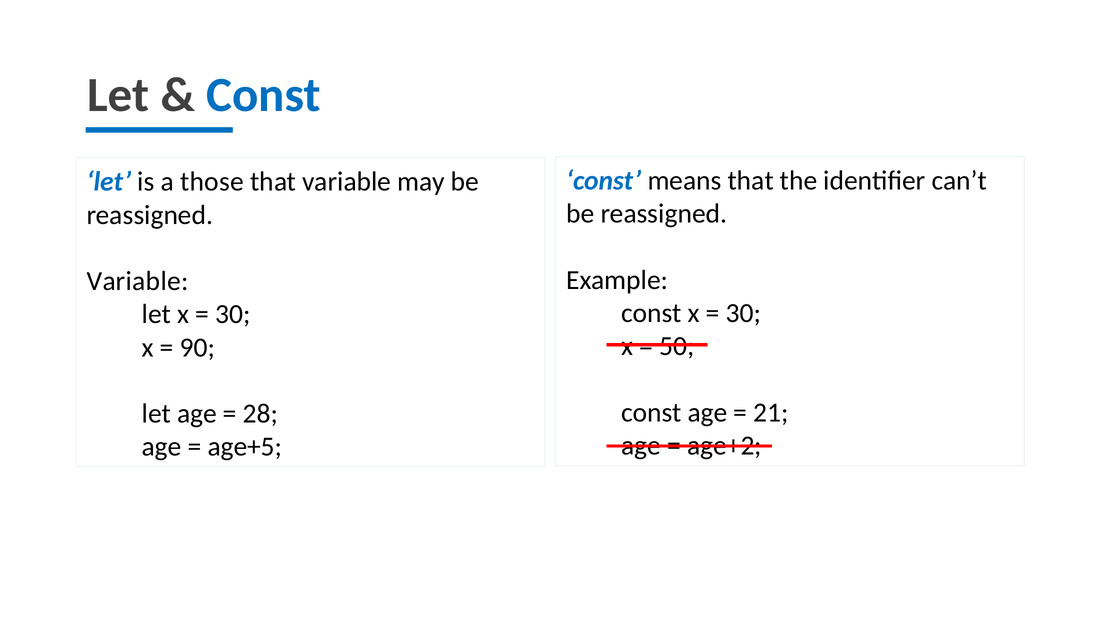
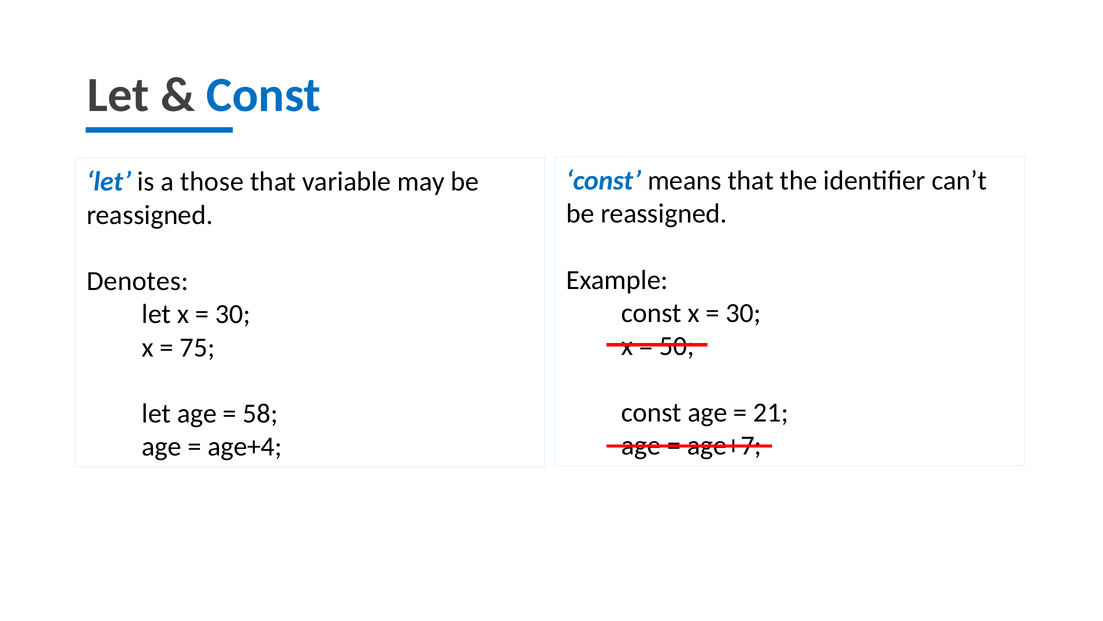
Variable at (138, 281): Variable -> Denotes
90: 90 -> 75
28: 28 -> 58
age+2: age+2 -> age+7
age+5: age+5 -> age+4
